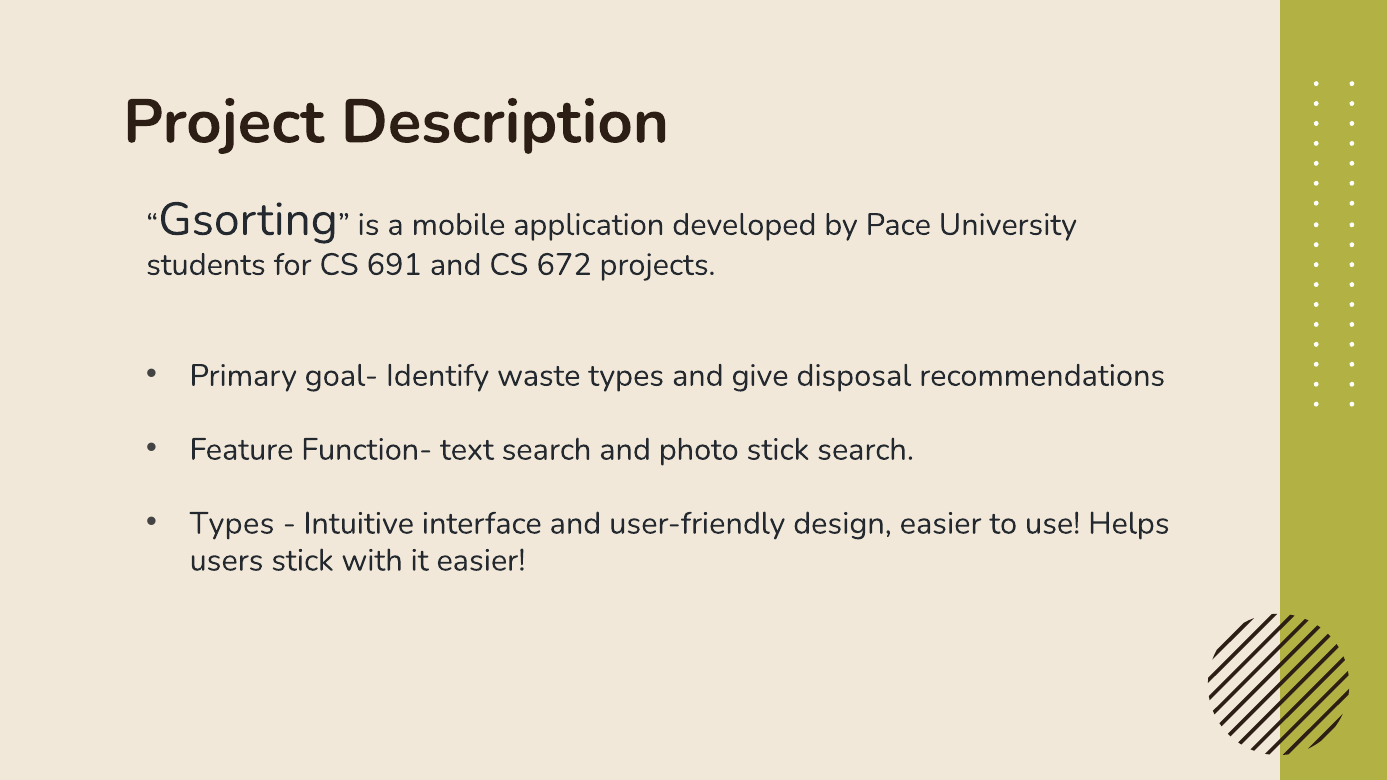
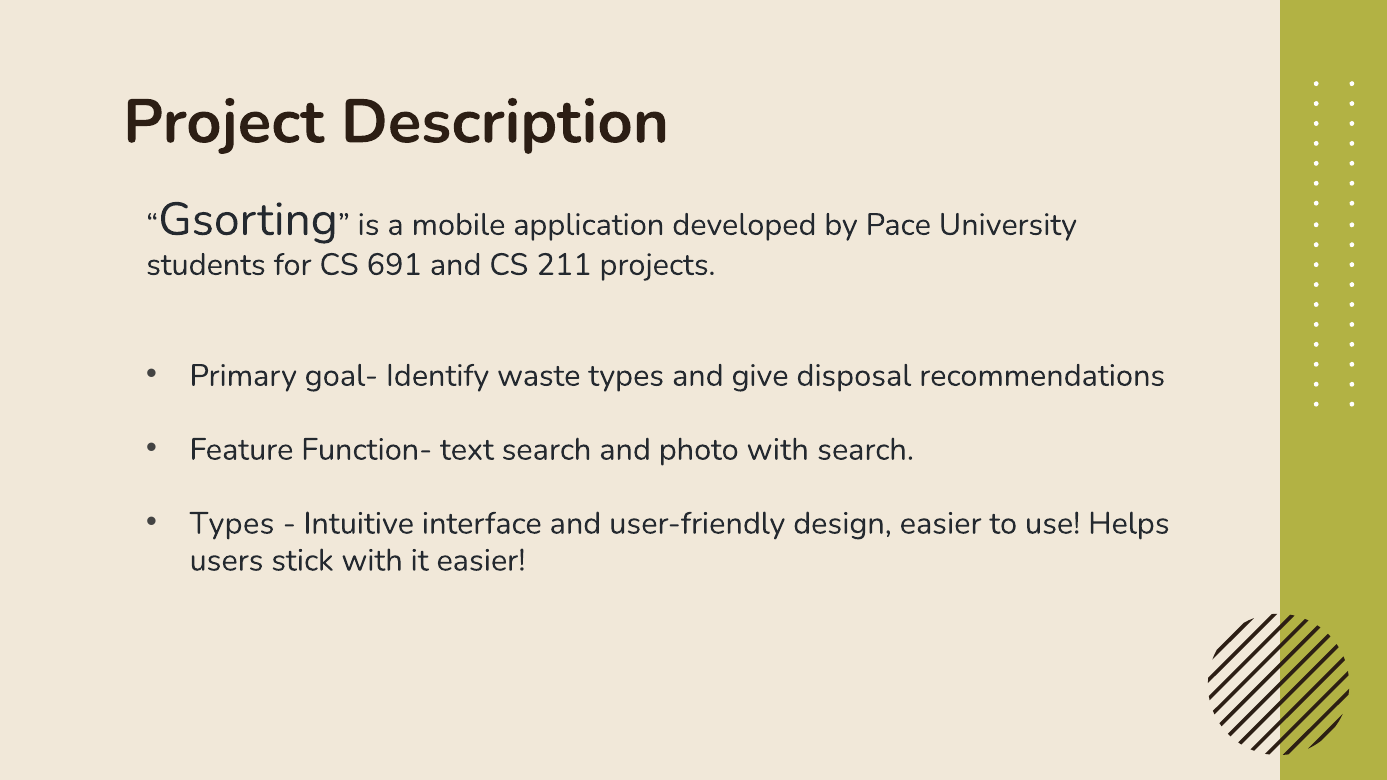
672: 672 -> 211
photo stick: stick -> with
